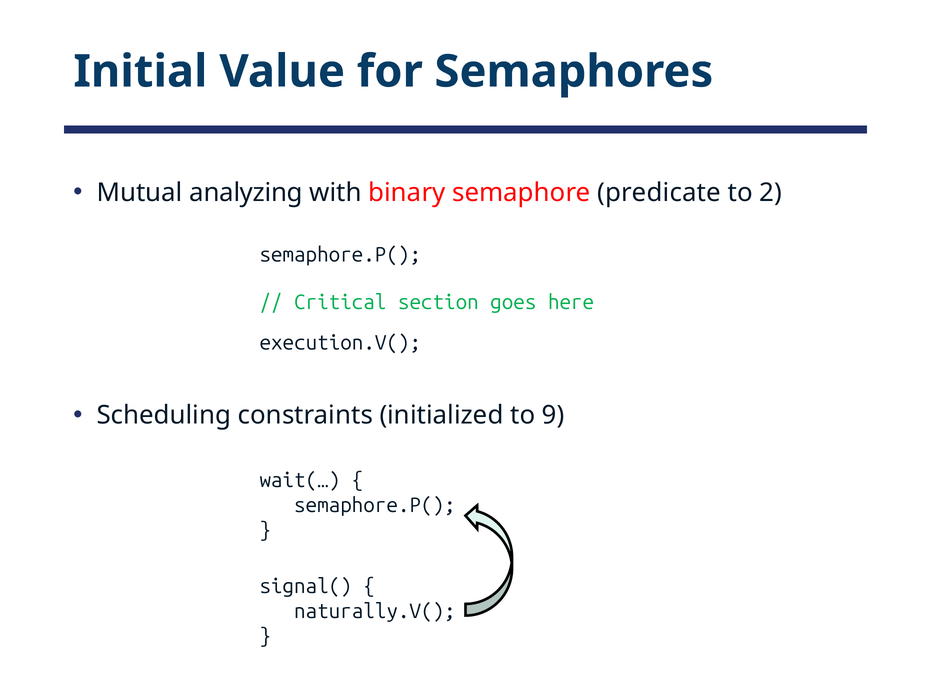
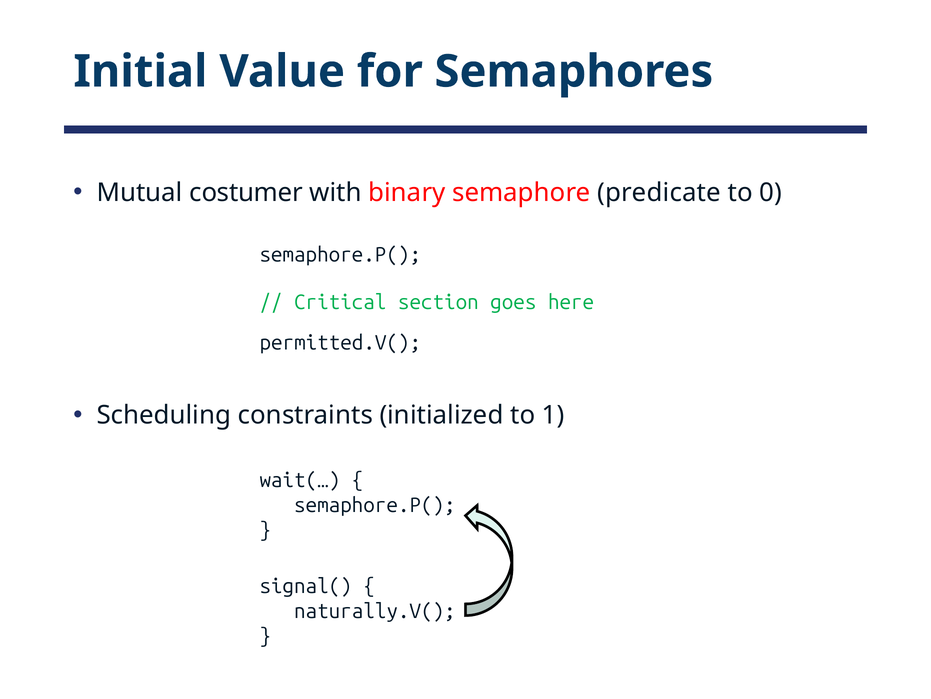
analyzing: analyzing -> costumer
2: 2 -> 0
execution.V(: execution.V( -> permitted.V(
9: 9 -> 1
